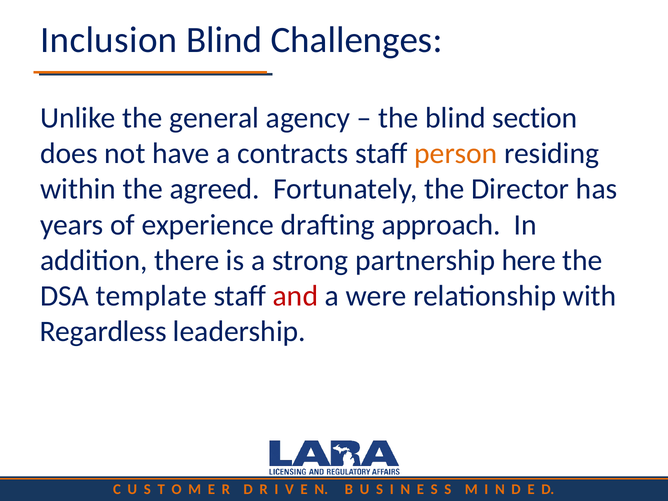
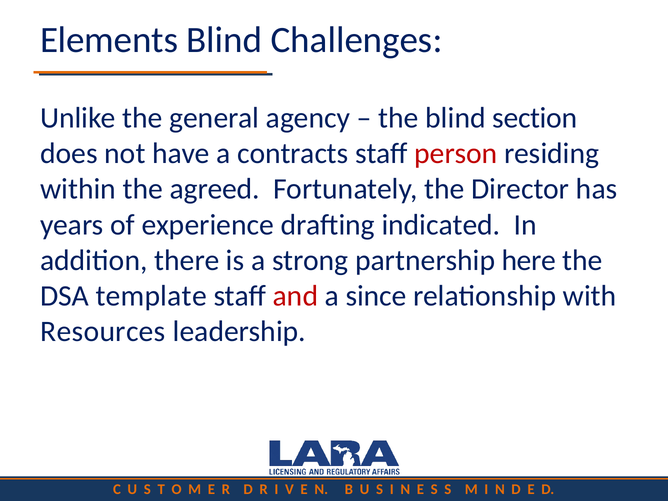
Inclusion: Inclusion -> Elements
person colour: orange -> red
approach: approach -> indicated
were: were -> since
Regardless: Regardless -> Resources
